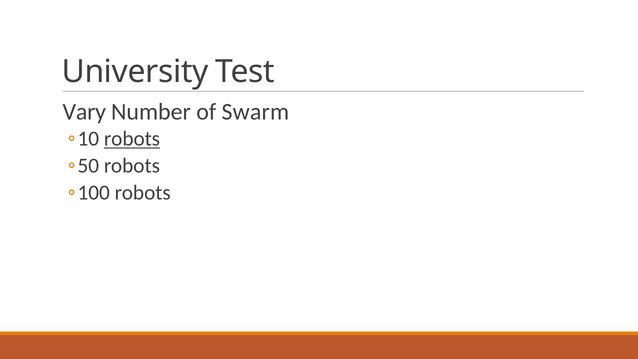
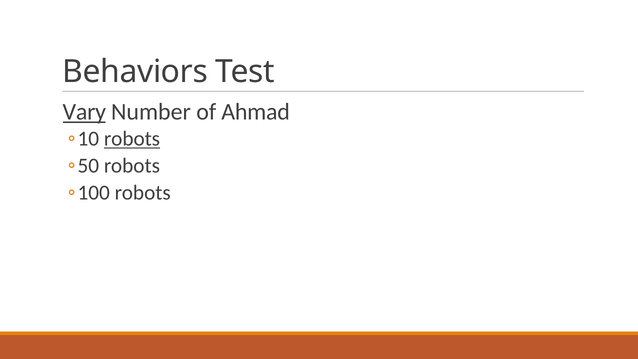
University: University -> Behaviors
Vary underline: none -> present
Swarm: Swarm -> Ahmad
